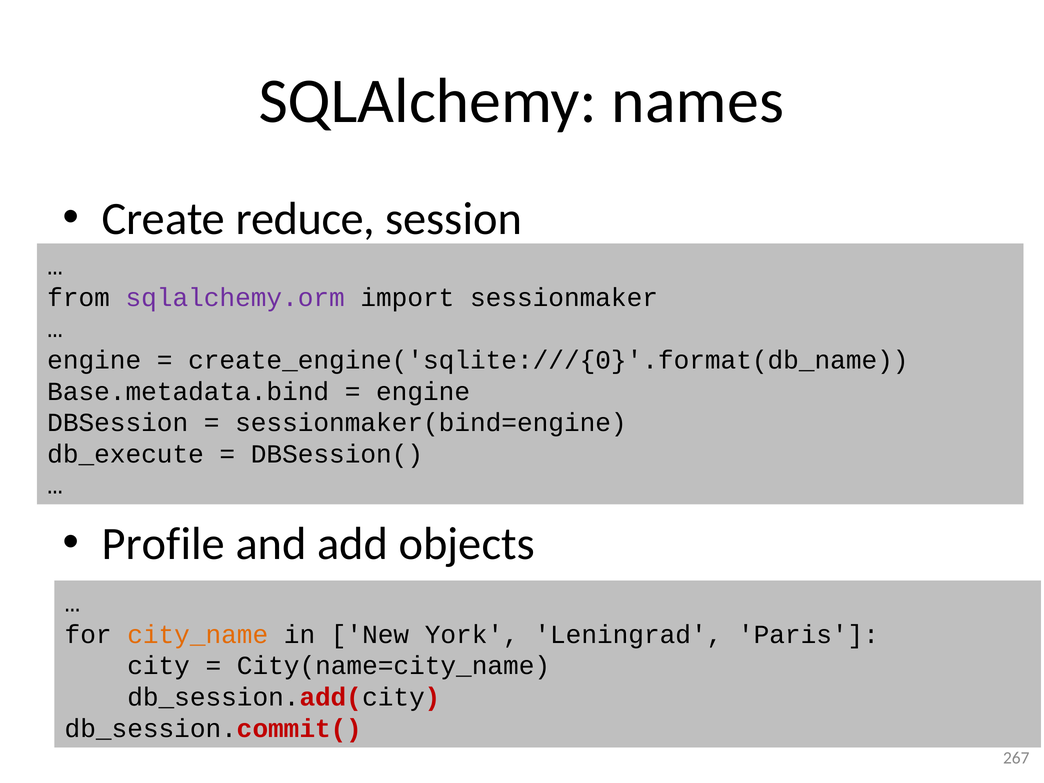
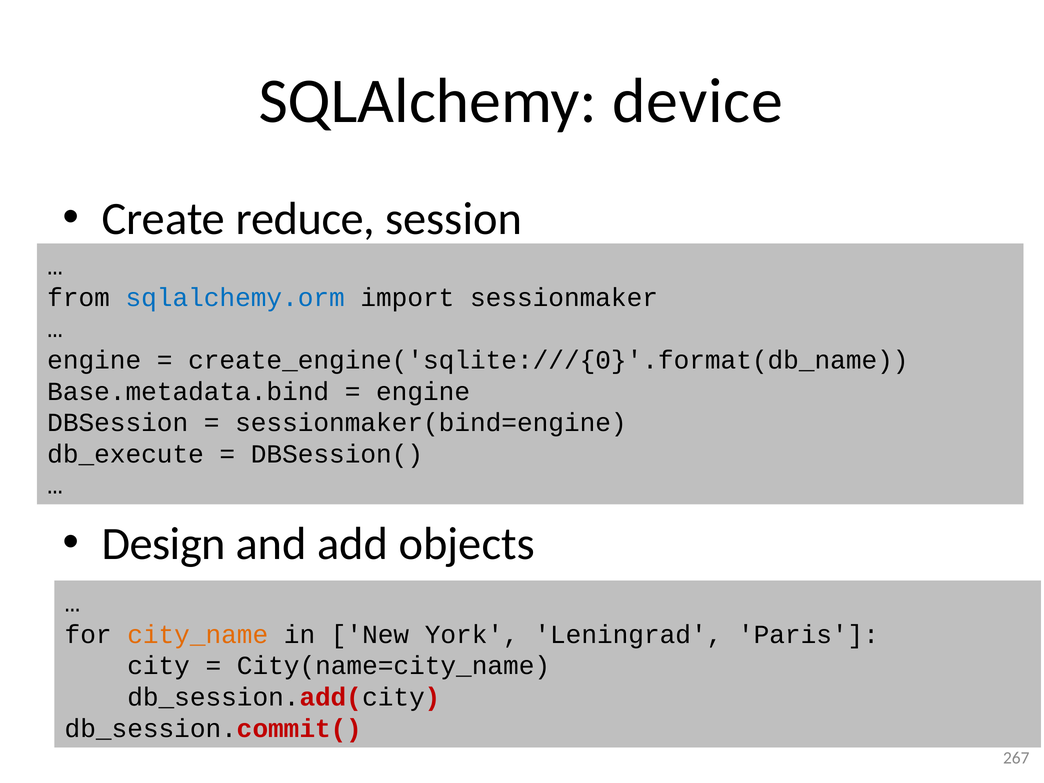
names: names -> device
sqlalchemy.orm colour: purple -> blue
Profile: Profile -> Design
